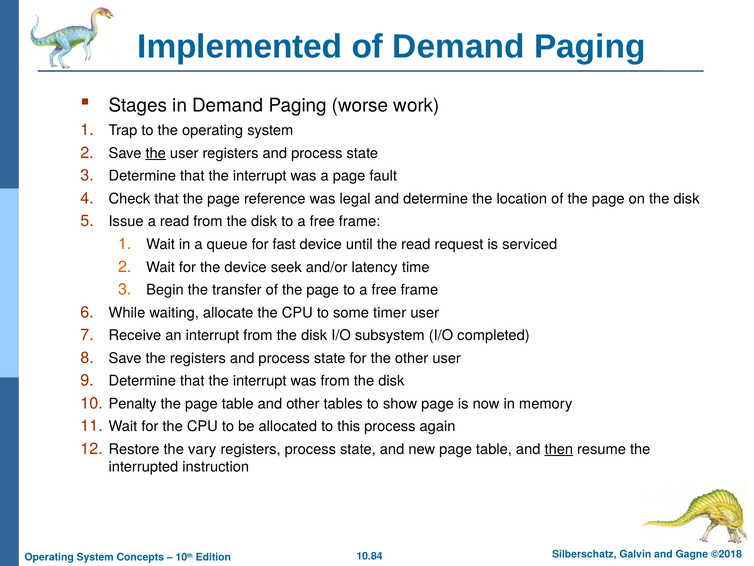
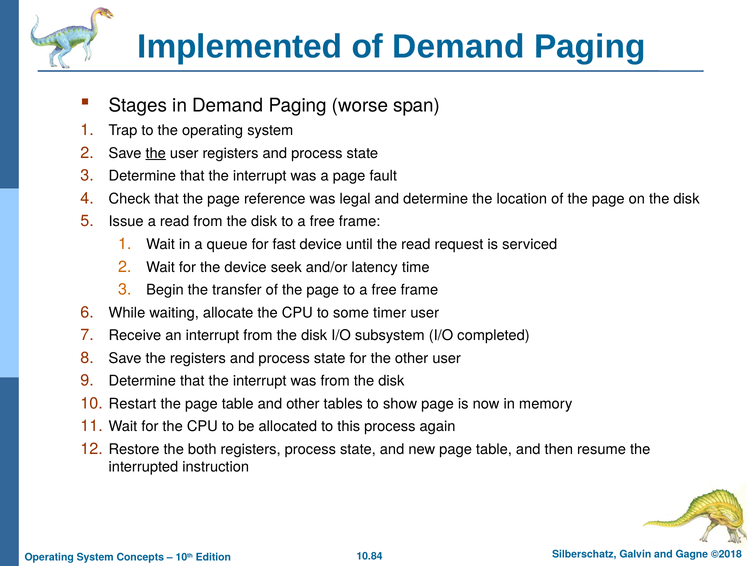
work: work -> span
Penalty: Penalty -> Restart
vary: vary -> both
then underline: present -> none
